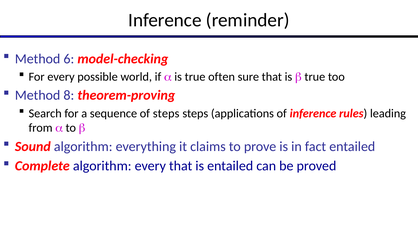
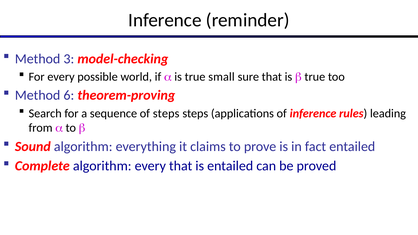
6: 6 -> 3
often: often -> small
8: 8 -> 6
